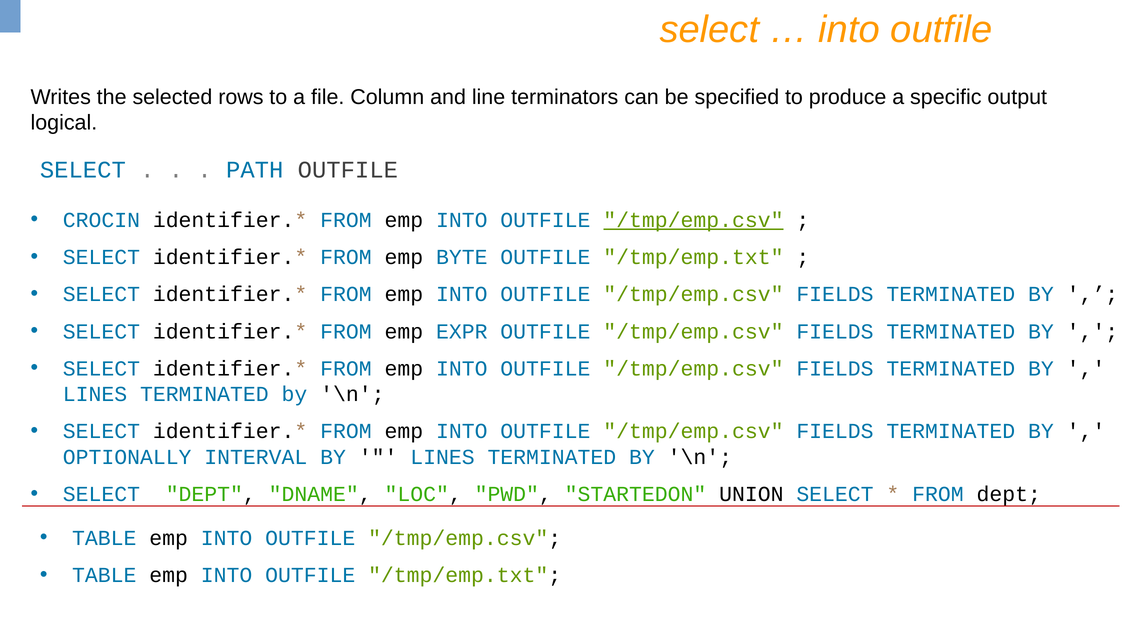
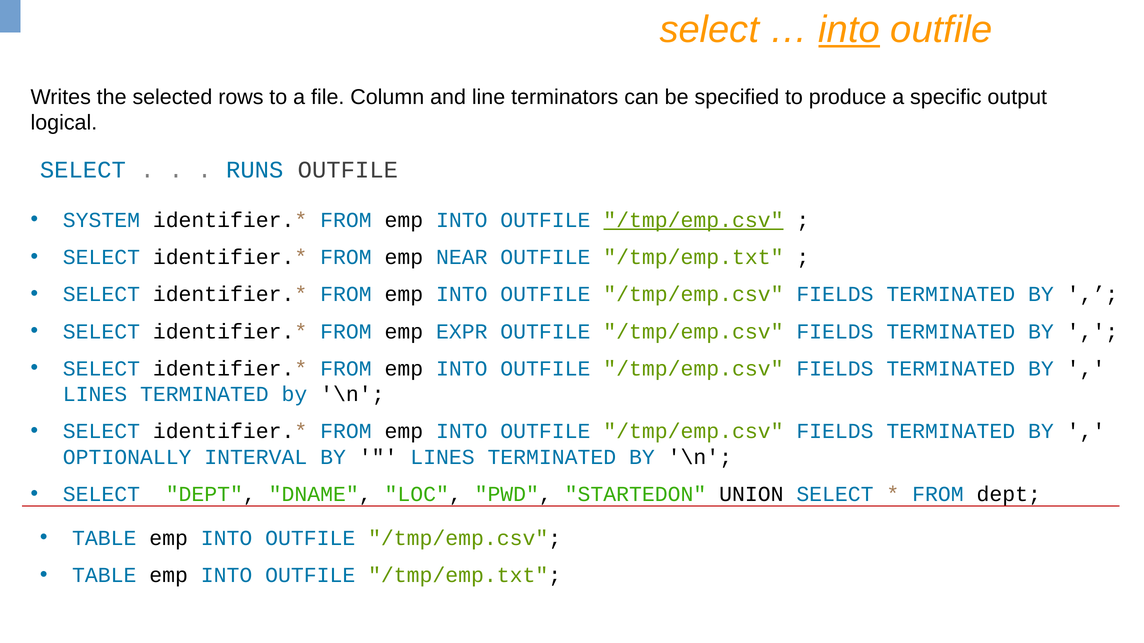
into at (849, 30) underline: none -> present
PATH: PATH -> RUNS
CROCIN: CROCIN -> SYSTEM
BYTE: BYTE -> NEAR
